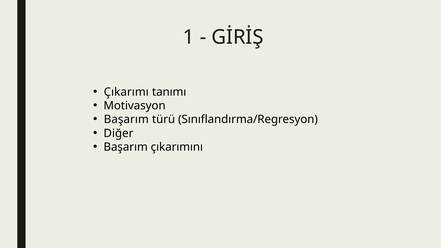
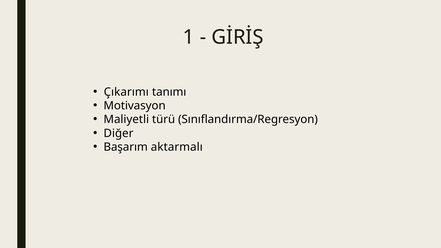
Başarım at (126, 120): Başarım -> Maliyetli
çıkarımını: çıkarımını -> aktarmalı
